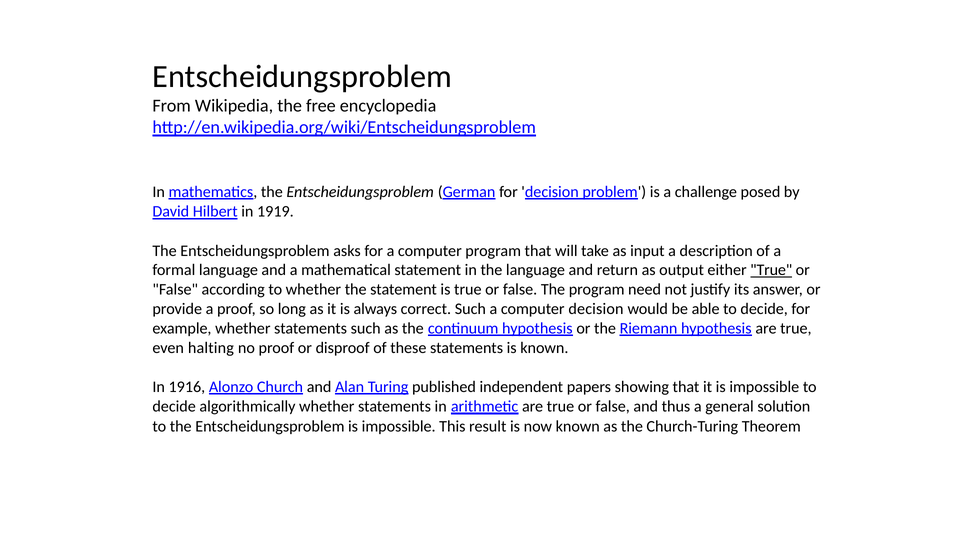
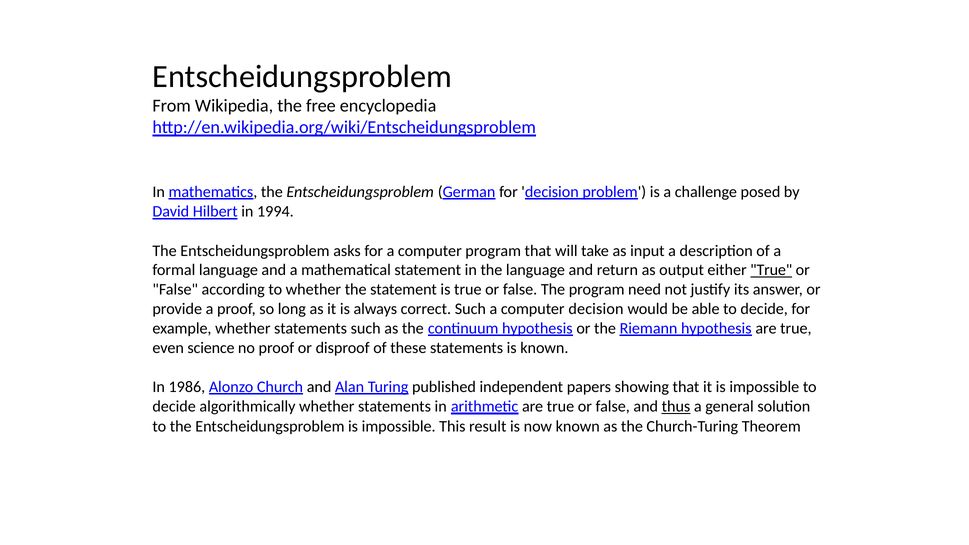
1919: 1919 -> 1994
halting: halting -> science
1916: 1916 -> 1986
thus underline: none -> present
